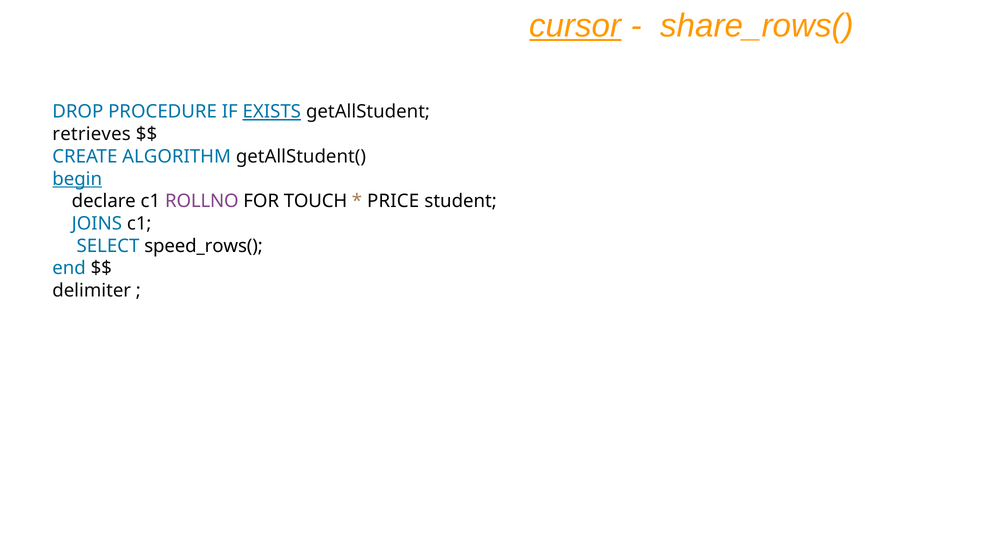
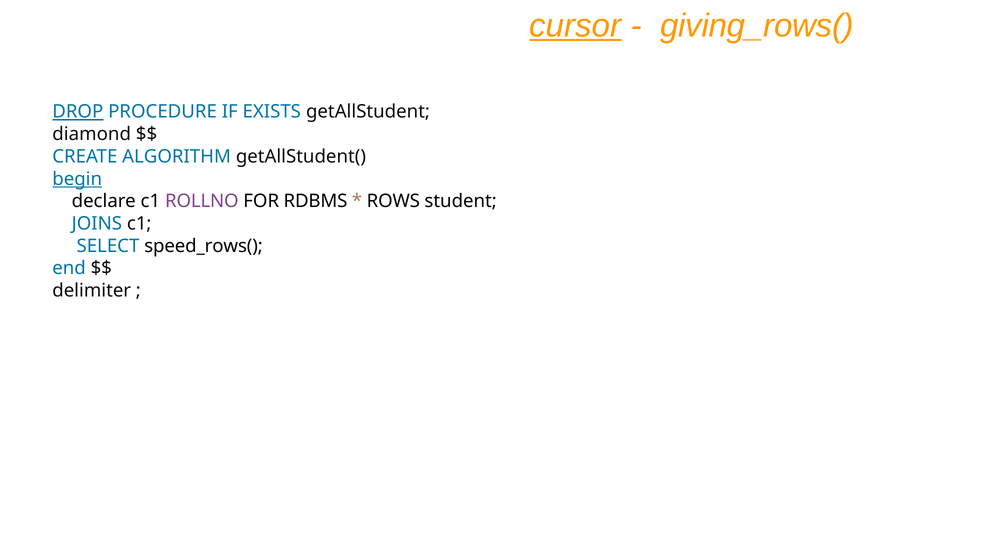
share_rows(: share_rows( -> giving_rows(
DROP underline: none -> present
EXISTS underline: present -> none
retrieves: retrieves -> diamond
TOUCH: TOUCH -> RDBMS
PRICE: PRICE -> ROWS
